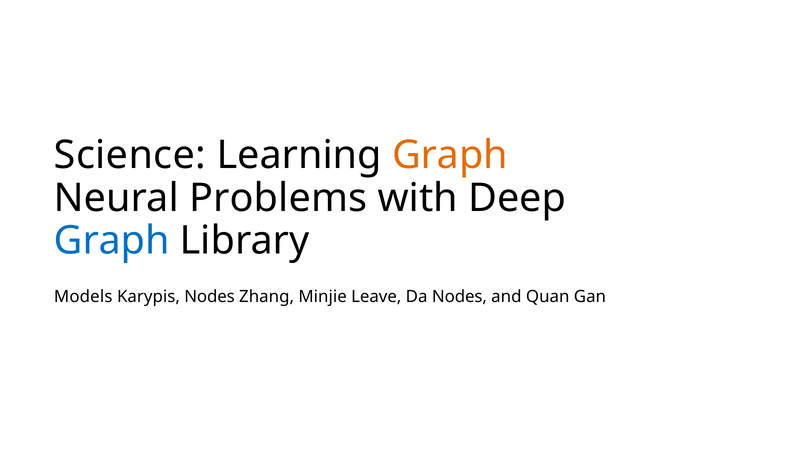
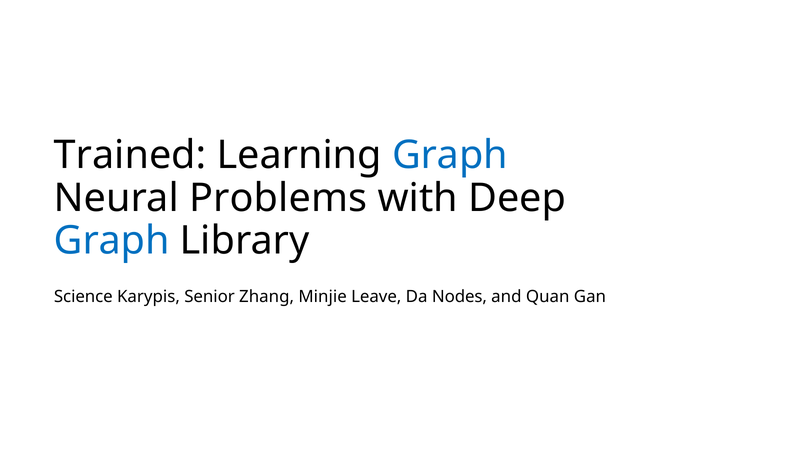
Science: Science -> Trained
Graph at (450, 155) colour: orange -> blue
Models: Models -> Science
Karypis Nodes: Nodes -> Senior
